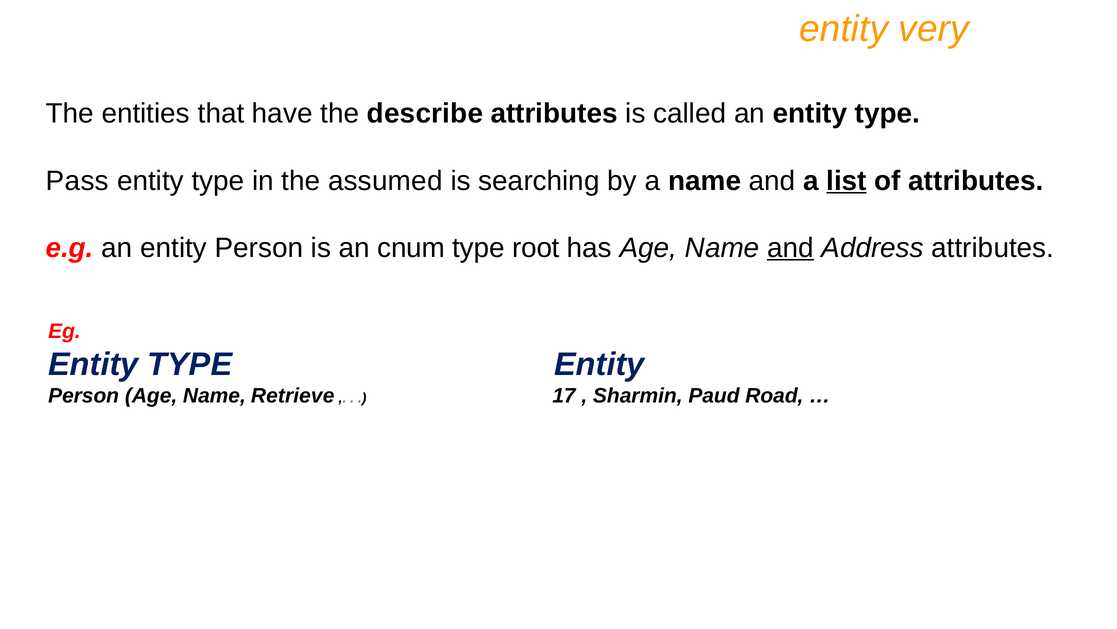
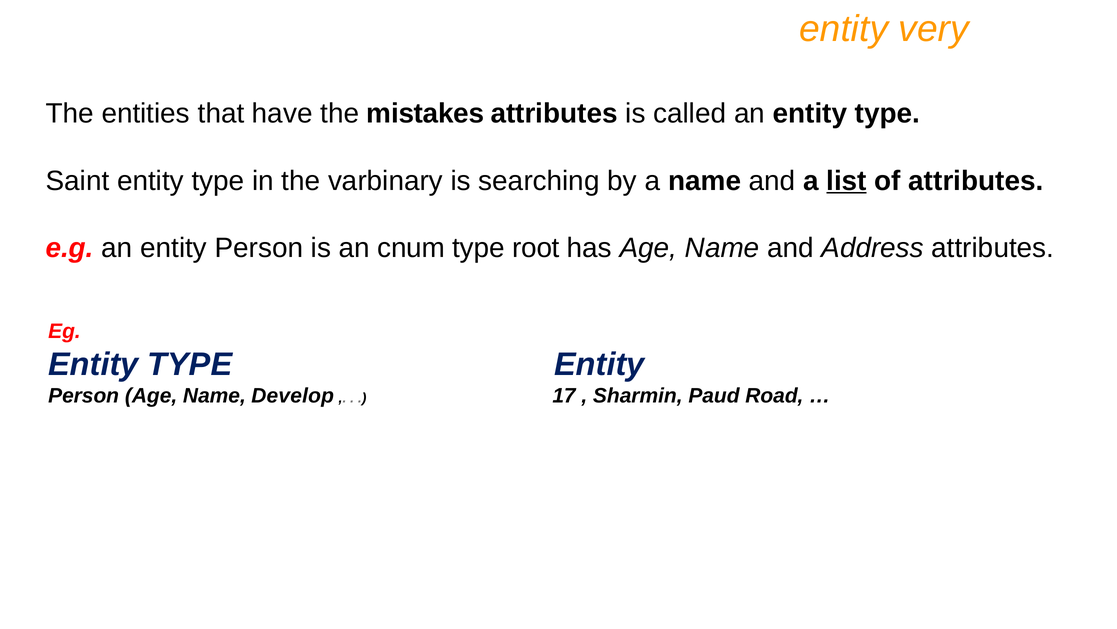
describe: describe -> mistakes
Pass: Pass -> Saint
assumed: assumed -> varbinary
and at (790, 248) underline: present -> none
Retrieve: Retrieve -> Develop
